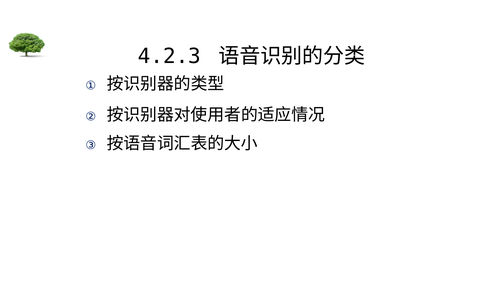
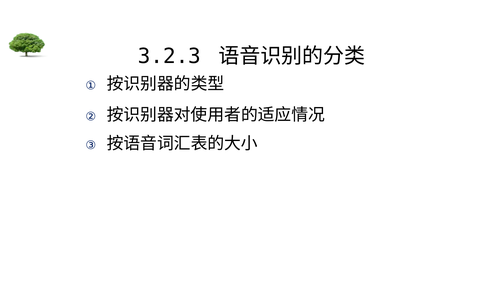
4.2.3: 4.2.3 -> 3.2.3
